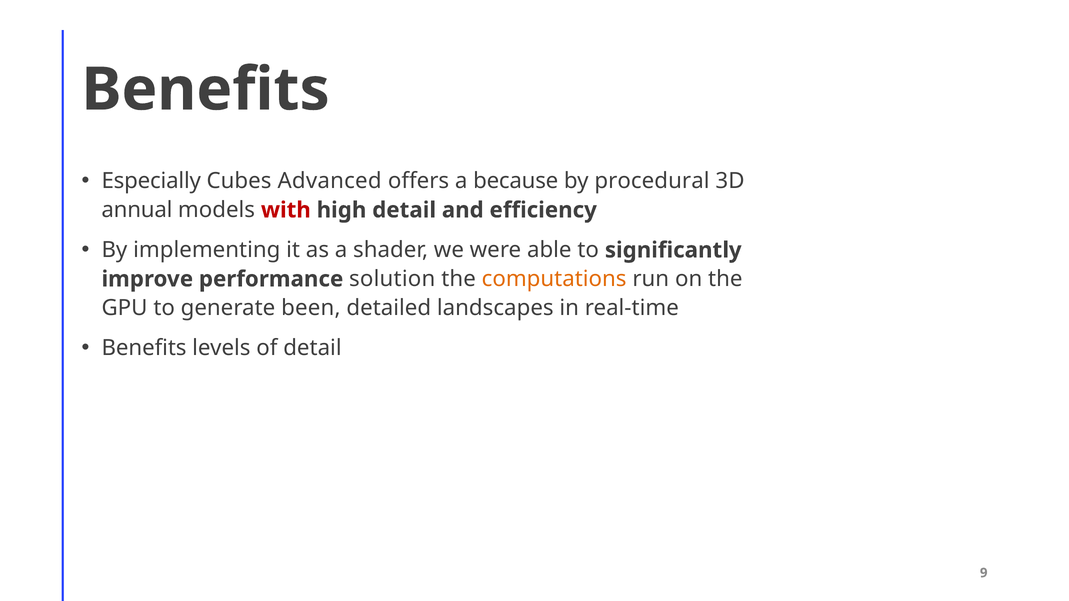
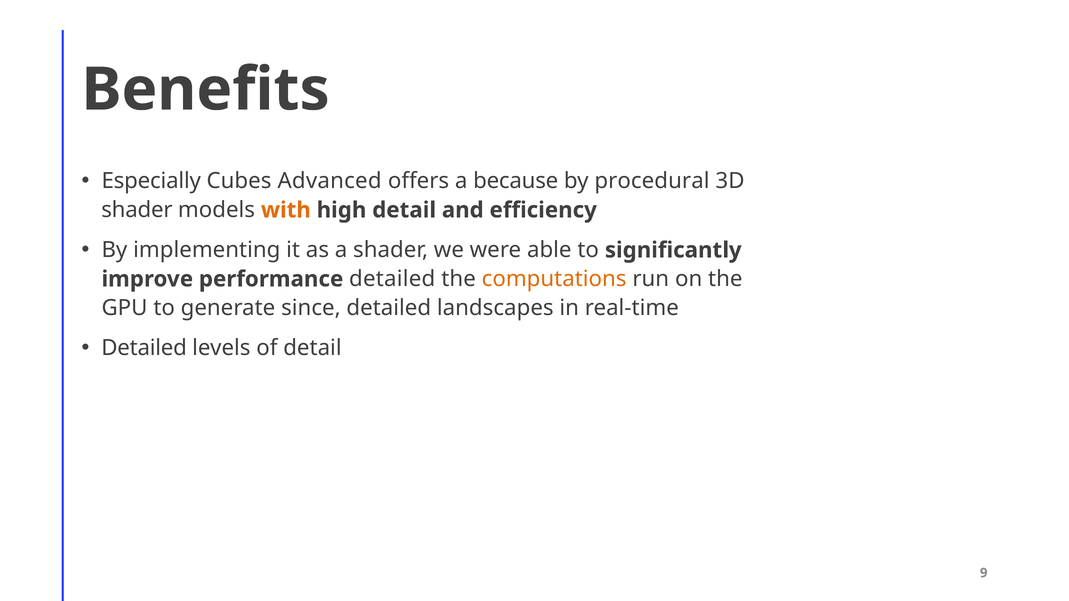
annual at (137, 210): annual -> shader
with colour: red -> orange
performance solution: solution -> detailed
been: been -> since
Benefits at (144, 348): Benefits -> Detailed
